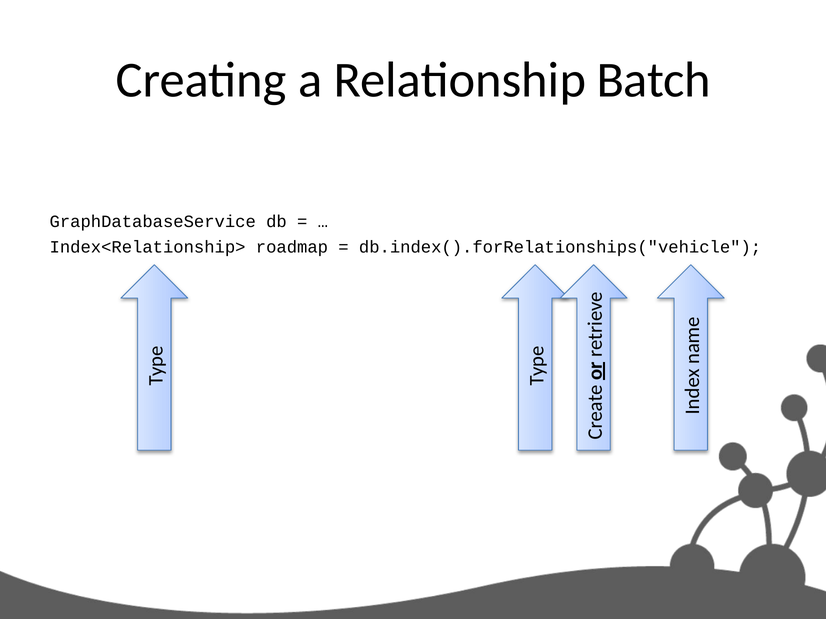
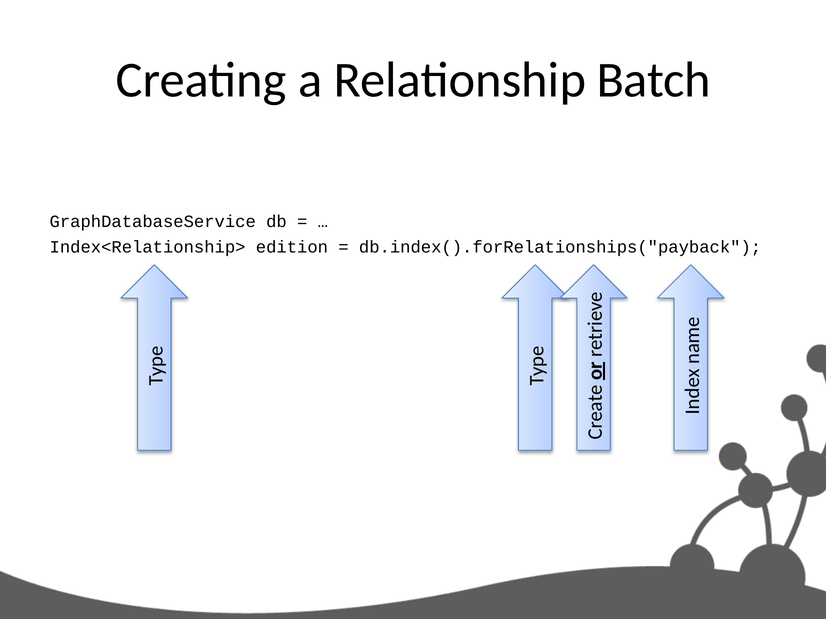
roadmap: roadmap -> edition
db.index().forRelationships("vehicle: db.index().forRelationships("vehicle -> db.index().forRelationships("payback
